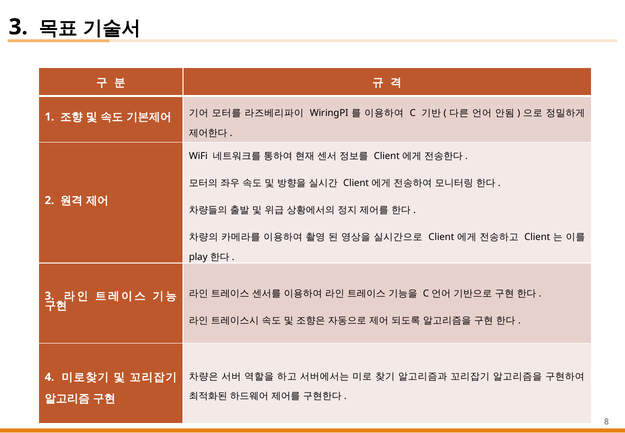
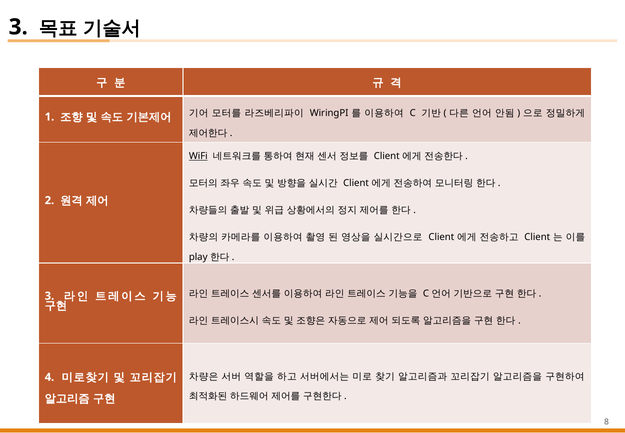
WiFi underline: none -> present
